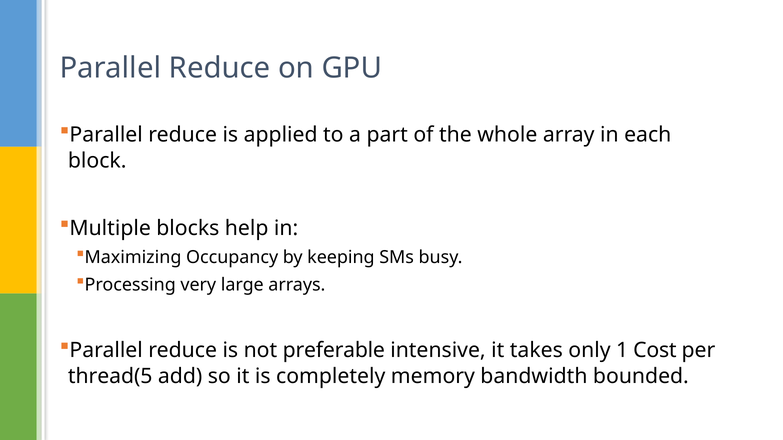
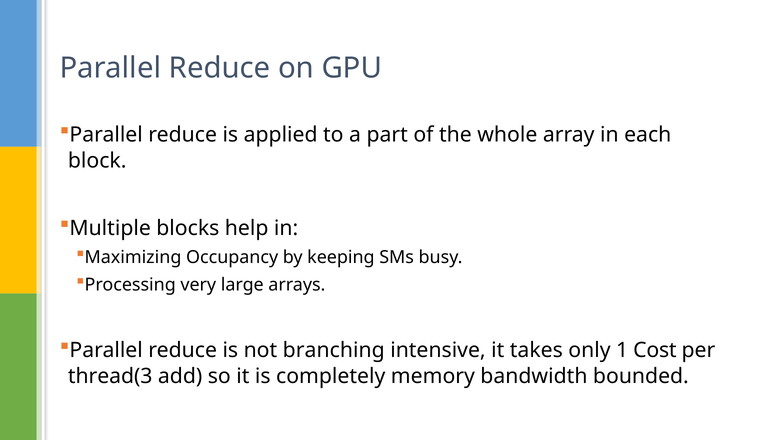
preferable: preferable -> branching
thread(5: thread(5 -> thread(3
